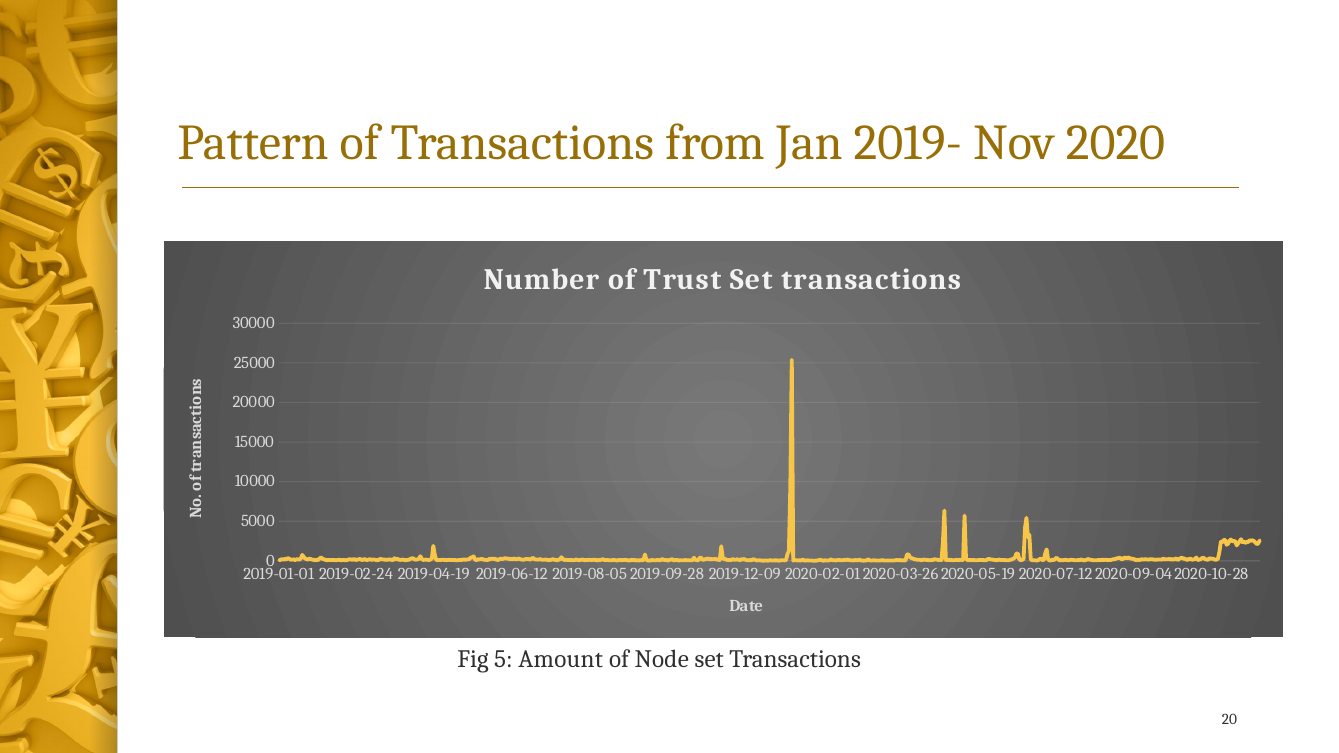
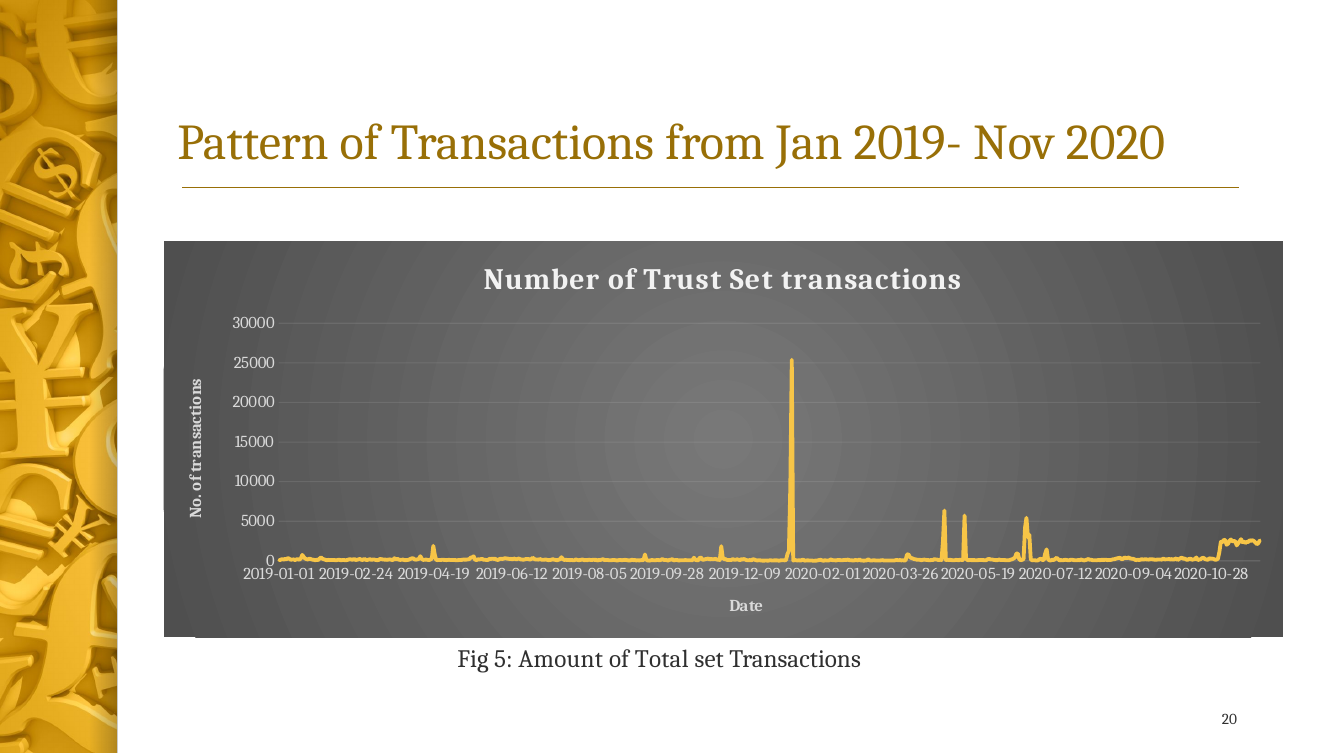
Node: Node -> Total
